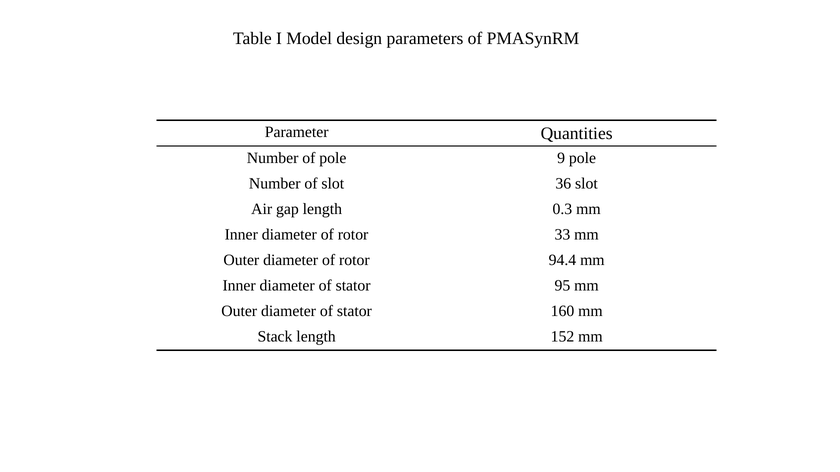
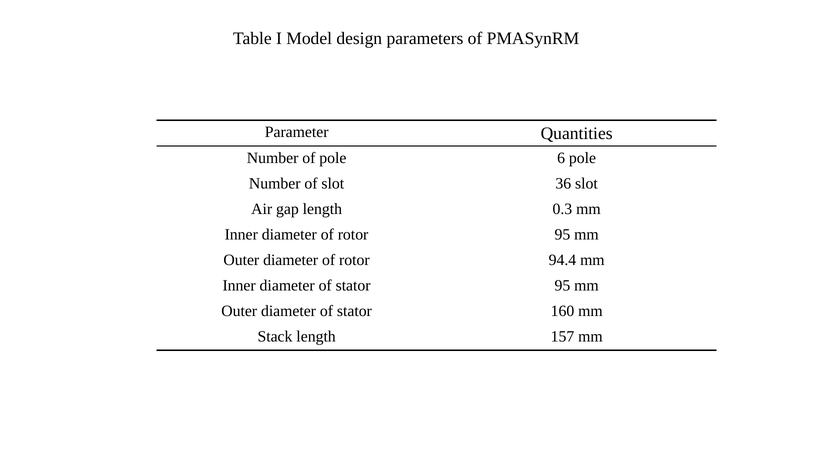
9: 9 -> 6
rotor 33: 33 -> 95
152: 152 -> 157
